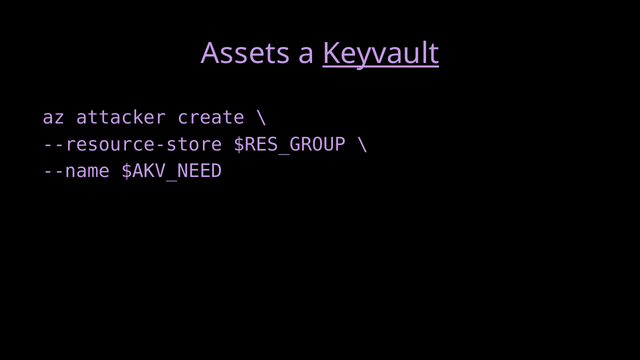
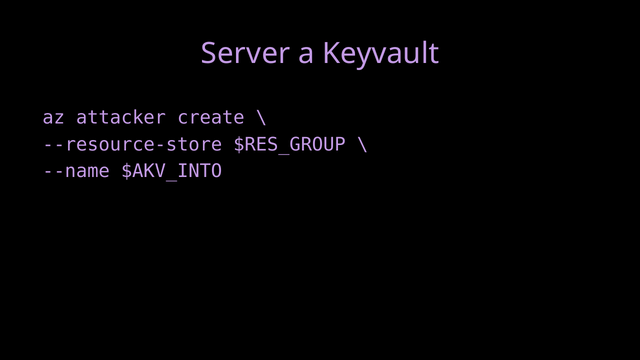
Assets: Assets -> Server
Keyvault underline: present -> none
$AKV_NEED: $AKV_NEED -> $AKV_INTO
